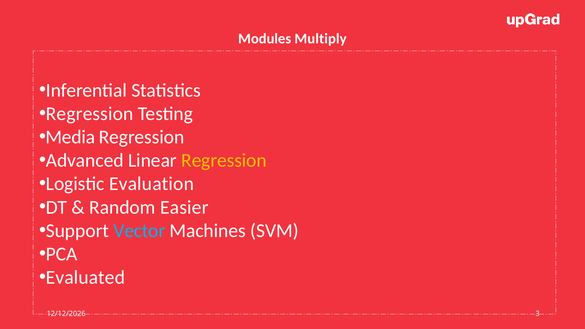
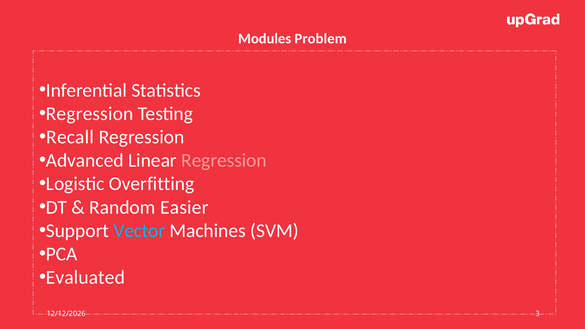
Multiply: Multiply -> Problem
Media: Media -> Recall
Regression at (224, 161) colour: yellow -> pink
Evaluation: Evaluation -> Overfitting
